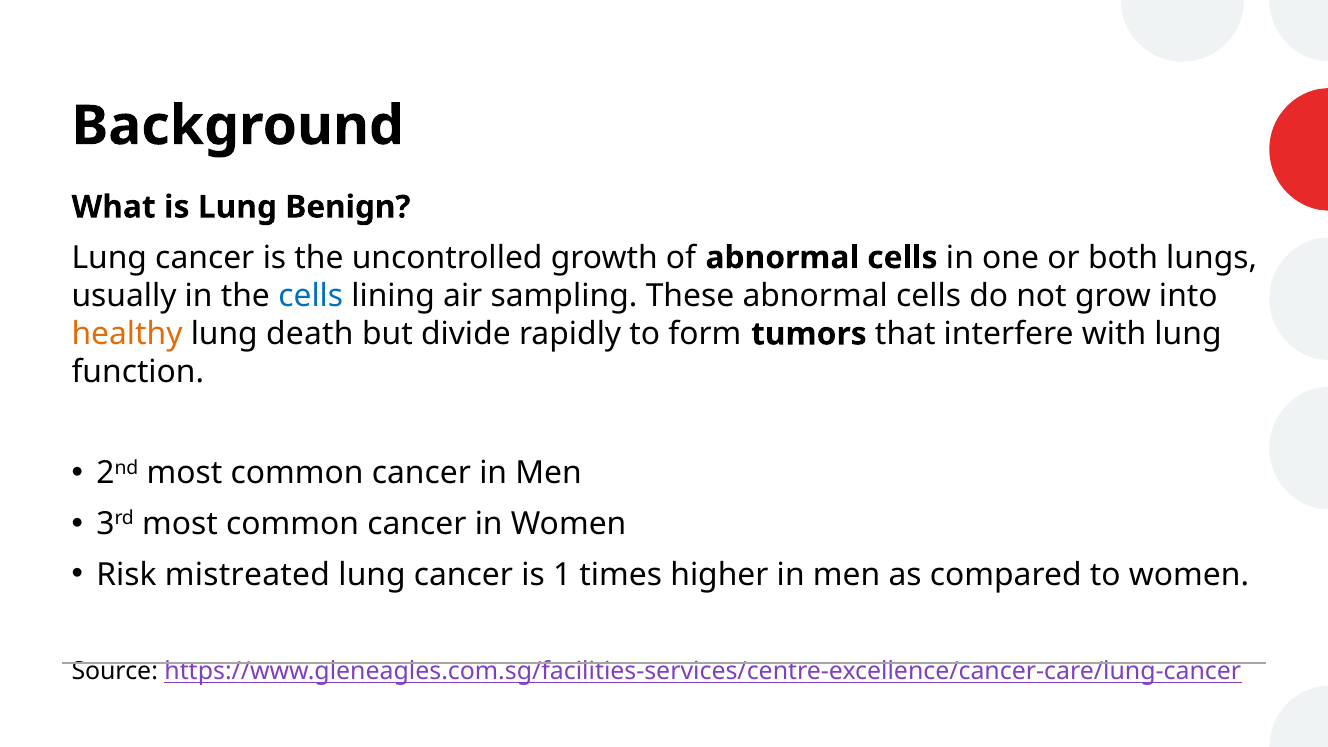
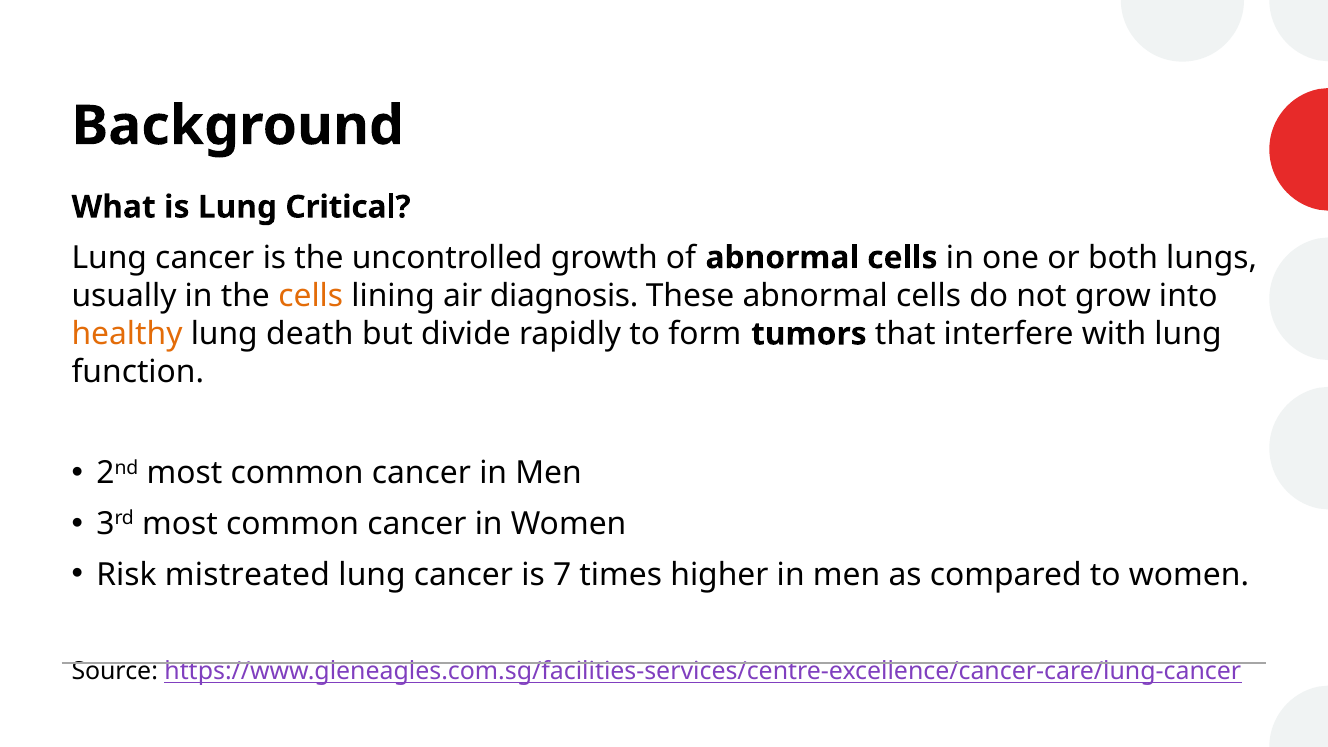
Benign: Benign -> Critical
cells at (311, 296) colour: blue -> orange
sampling: sampling -> diagnosis
1: 1 -> 7
